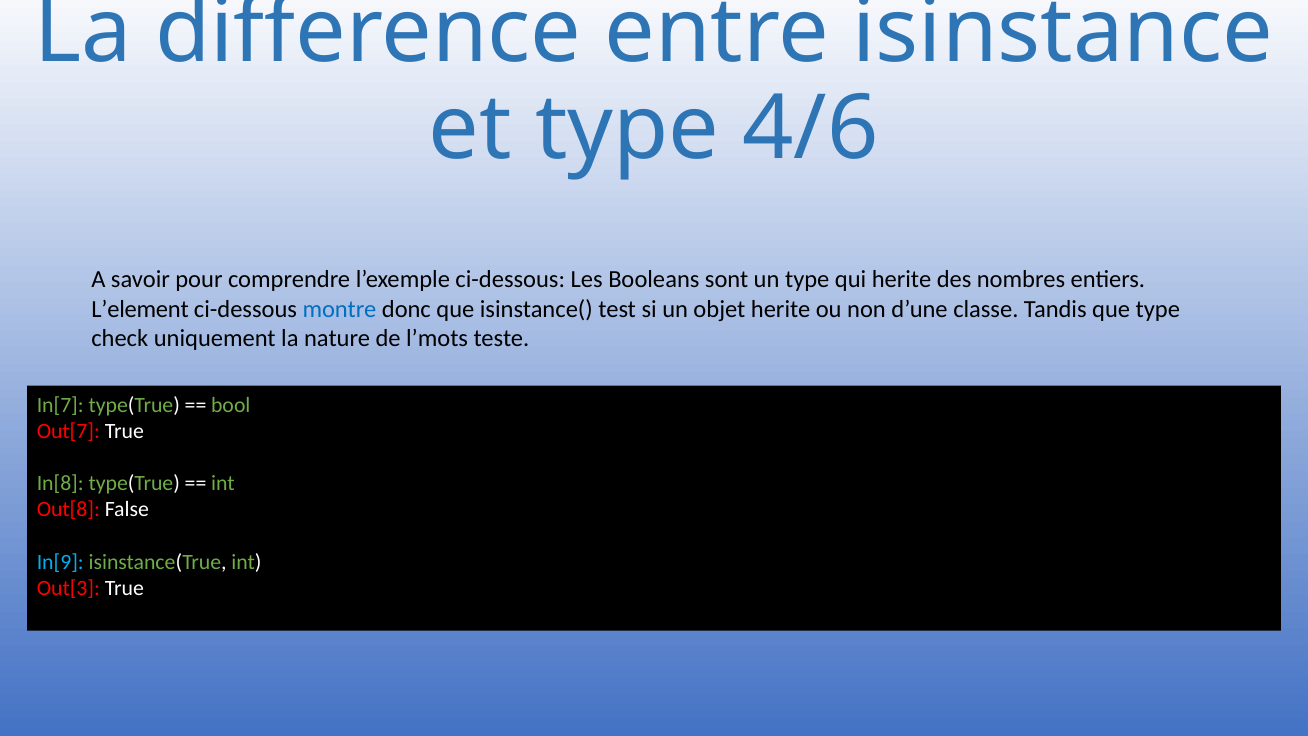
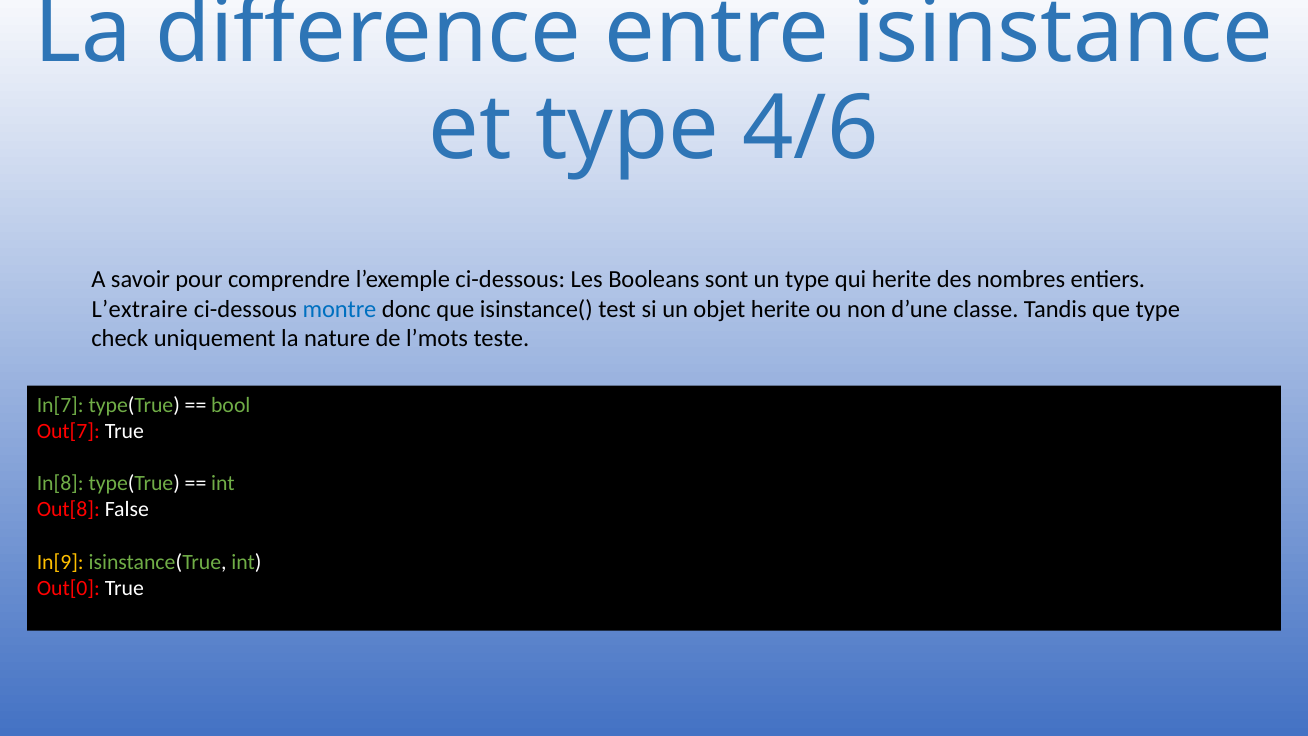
L’element: L’element -> L’extraire
In[9 colour: light blue -> yellow
Out[3: Out[3 -> Out[0
